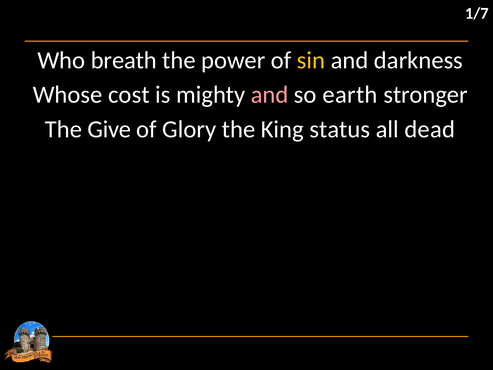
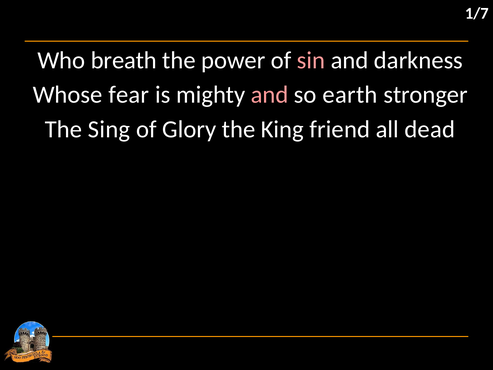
sin colour: yellow -> pink
cost: cost -> fear
Give: Give -> Sing
status: status -> friend
